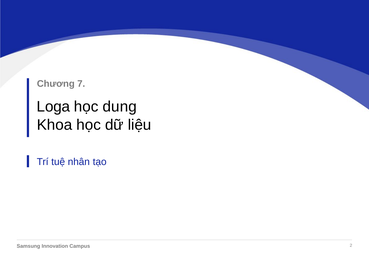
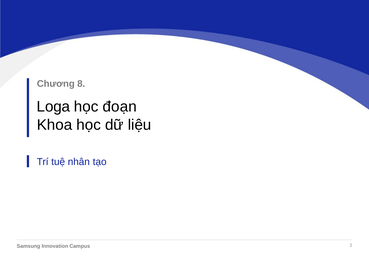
7: 7 -> 8
dung: dung -> đoạn
